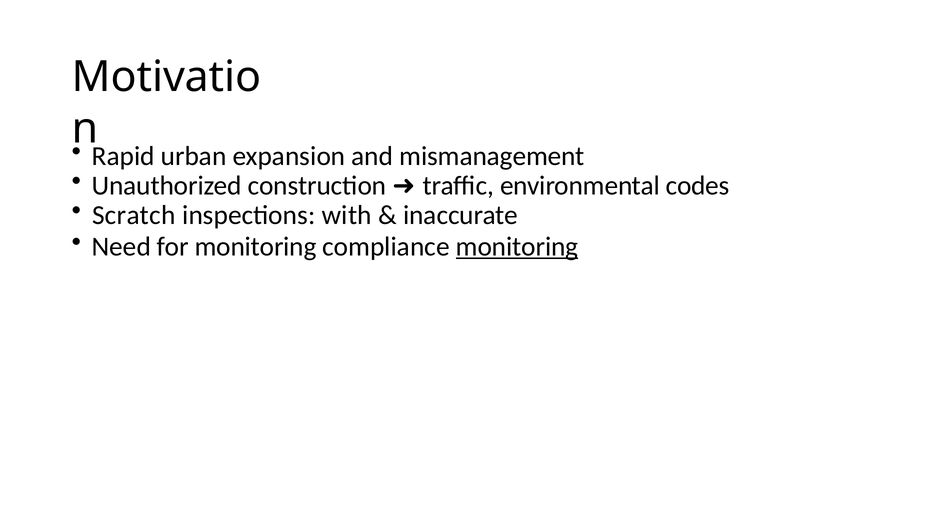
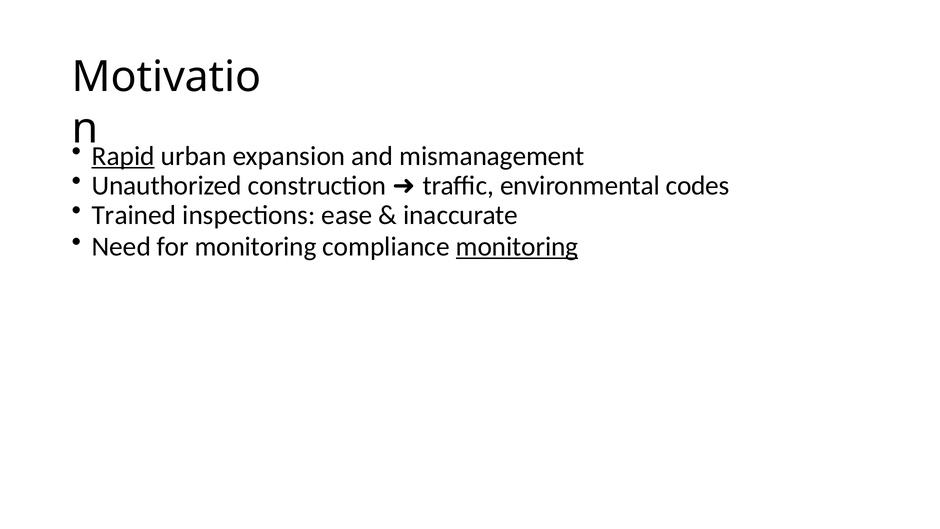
Rapid underline: none -> present
Scratch: Scratch -> Trained
with: with -> ease
